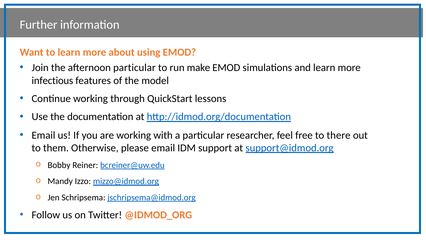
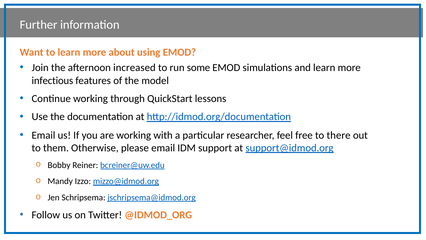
afternoon particular: particular -> increased
make: make -> some
